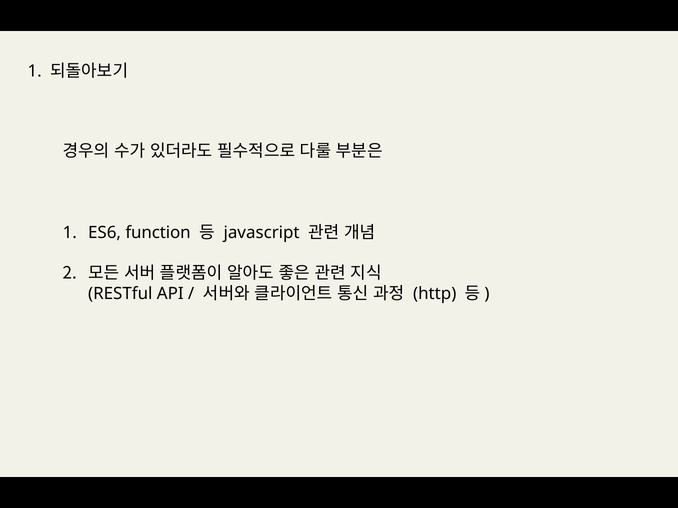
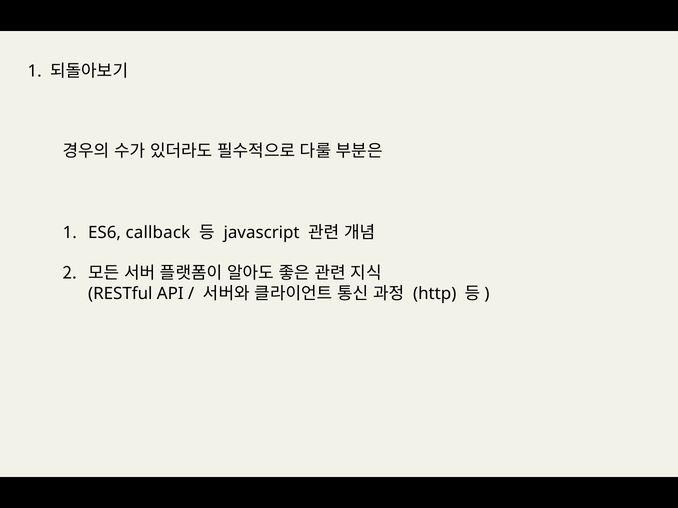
function: function -> callback
